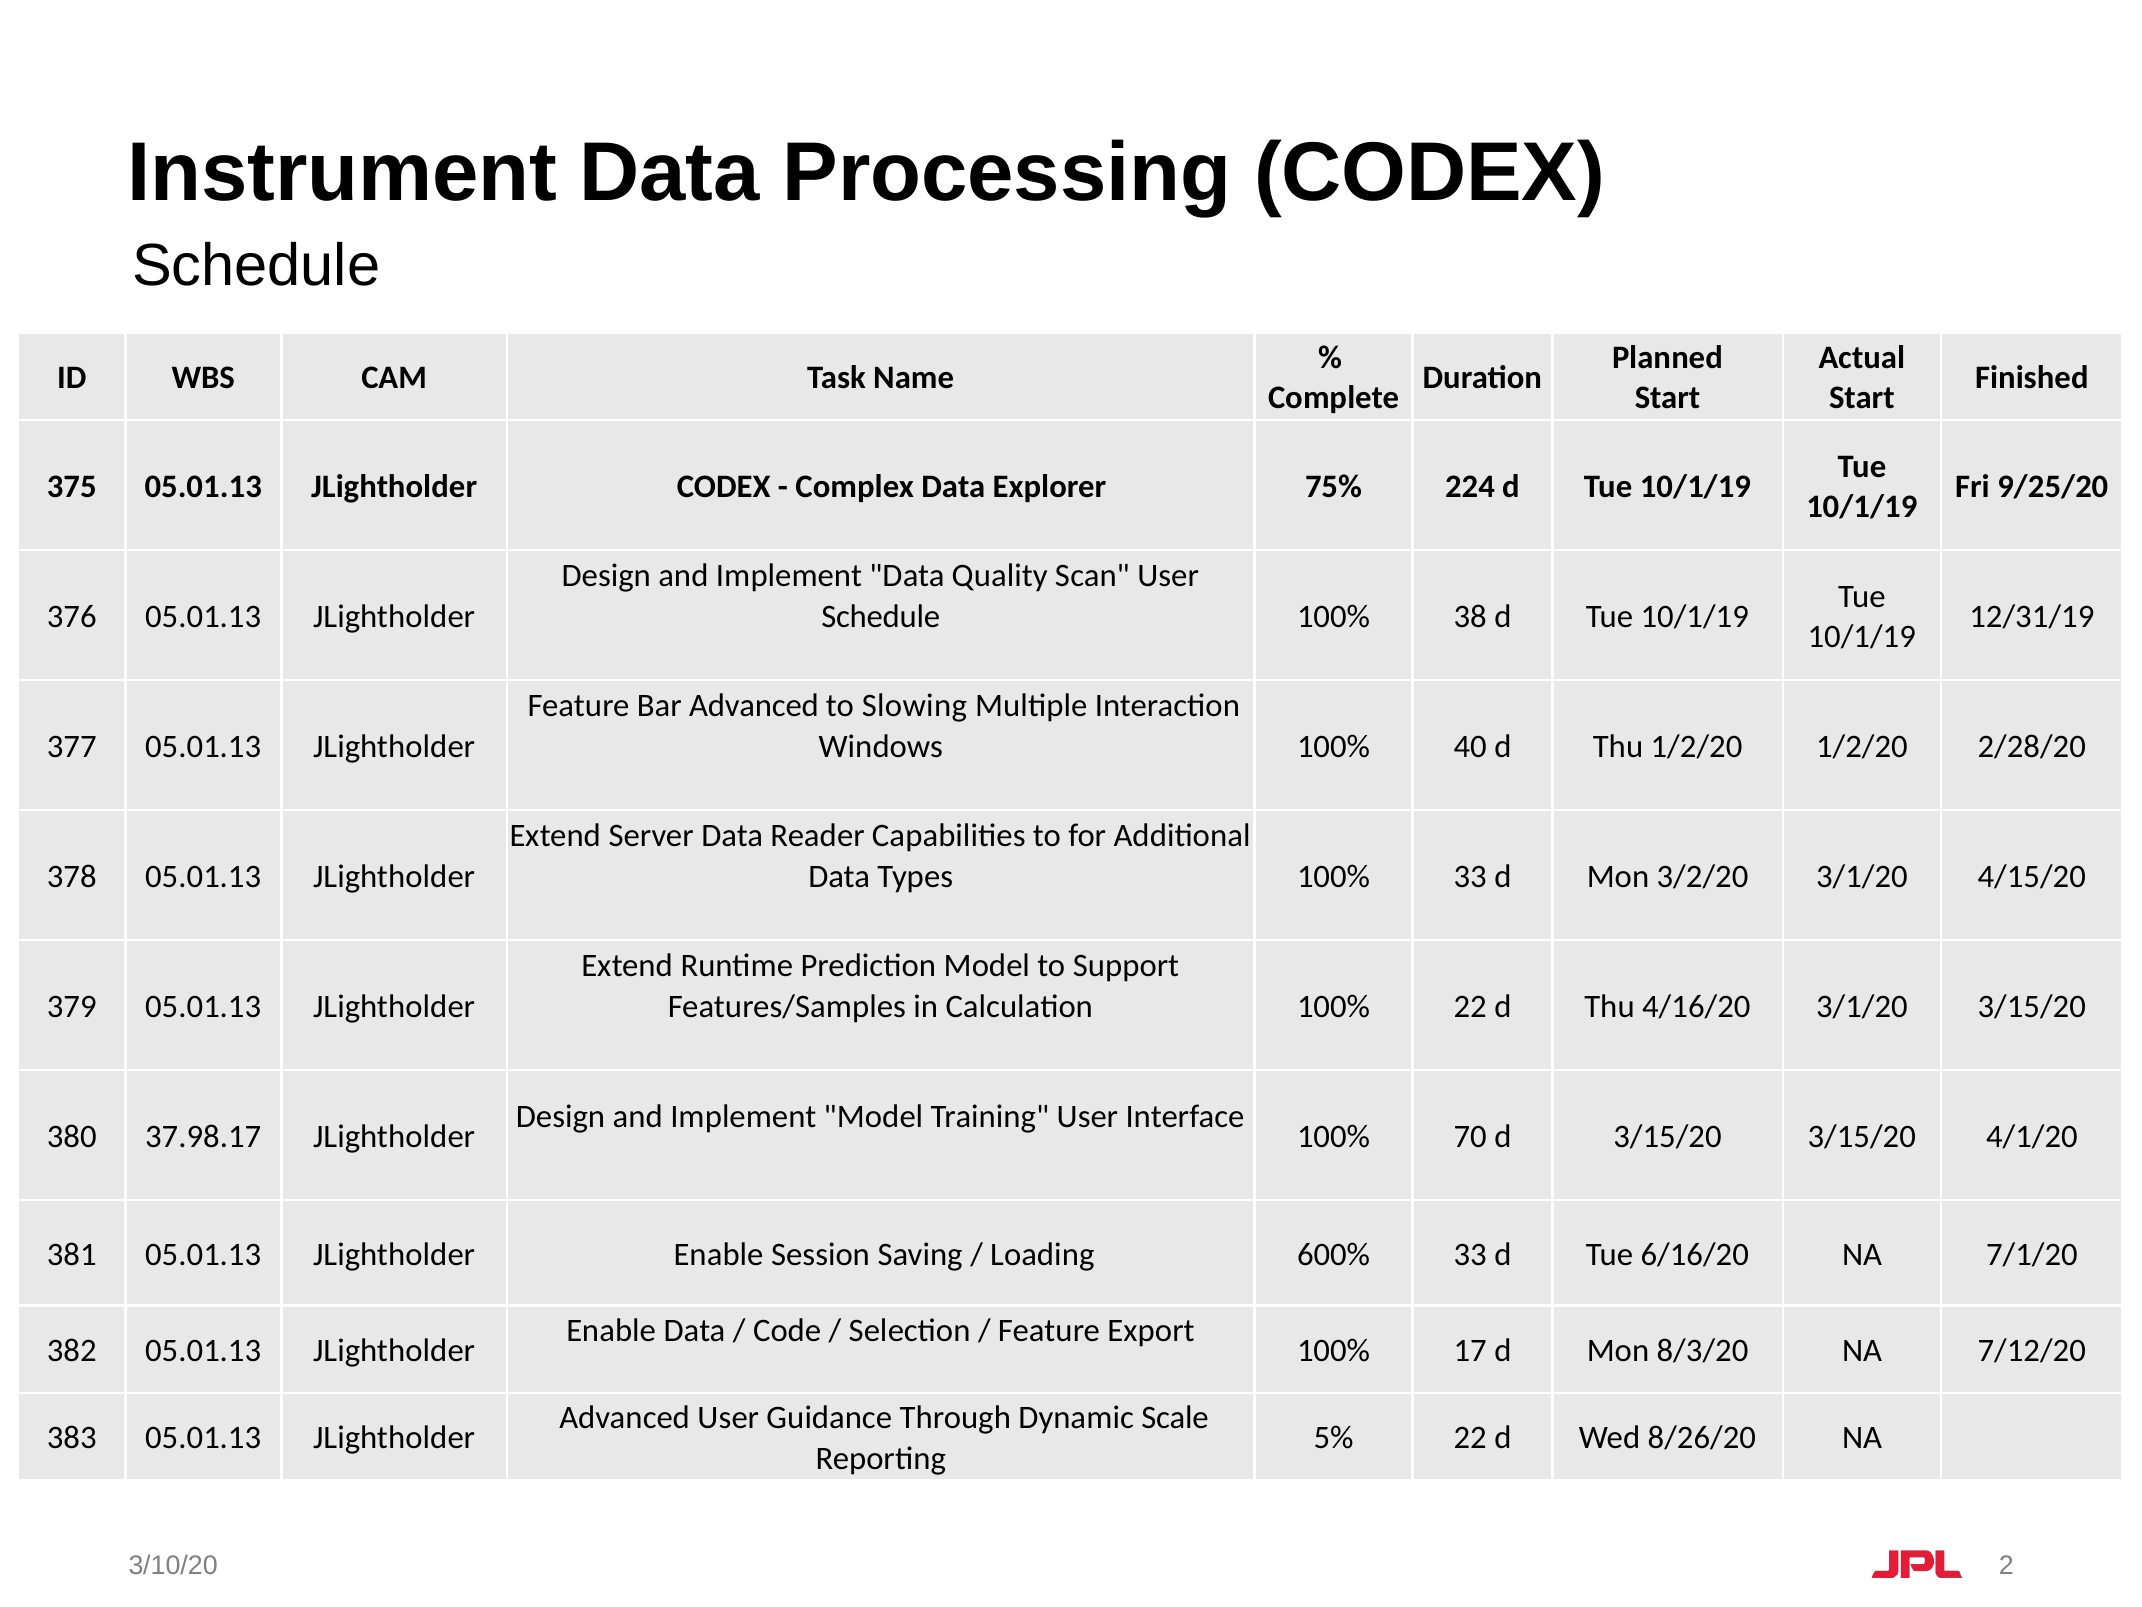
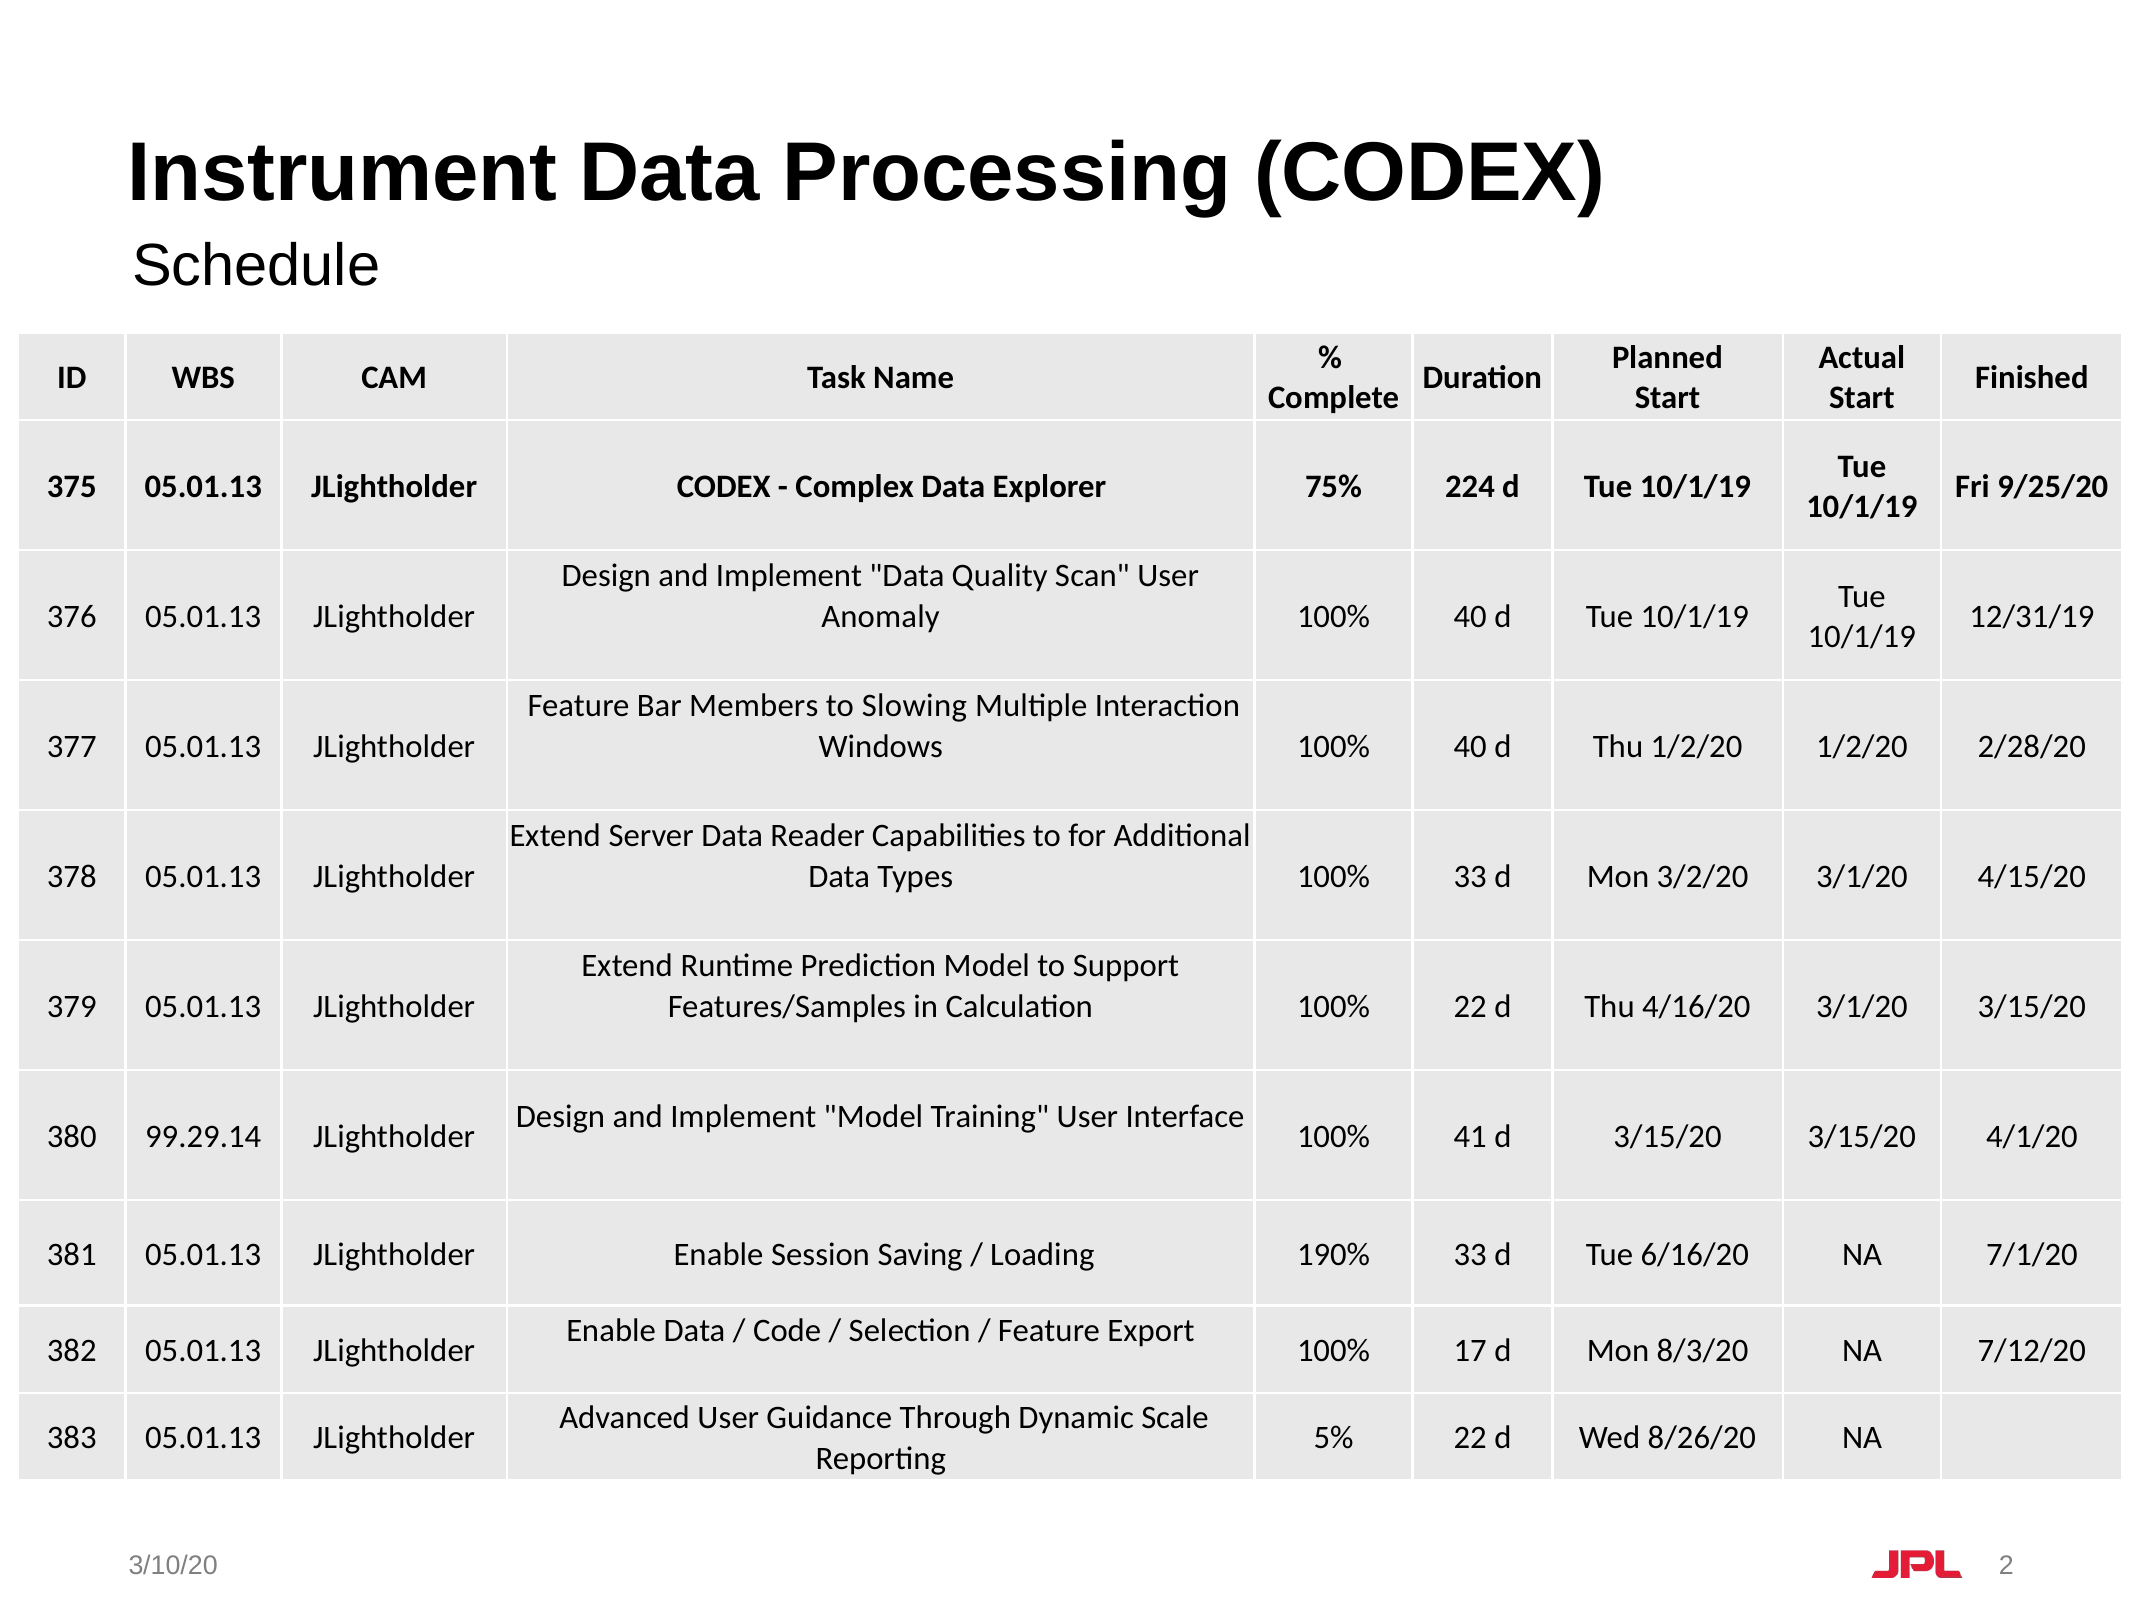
Schedule at (881, 616): Schedule -> Anomaly
38 at (1470, 616): 38 -> 40
Bar Advanced: Advanced -> Members
37.98.17: 37.98.17 -> 99.29.14
70: 70 -> 41
600%: 600% -> 190%
